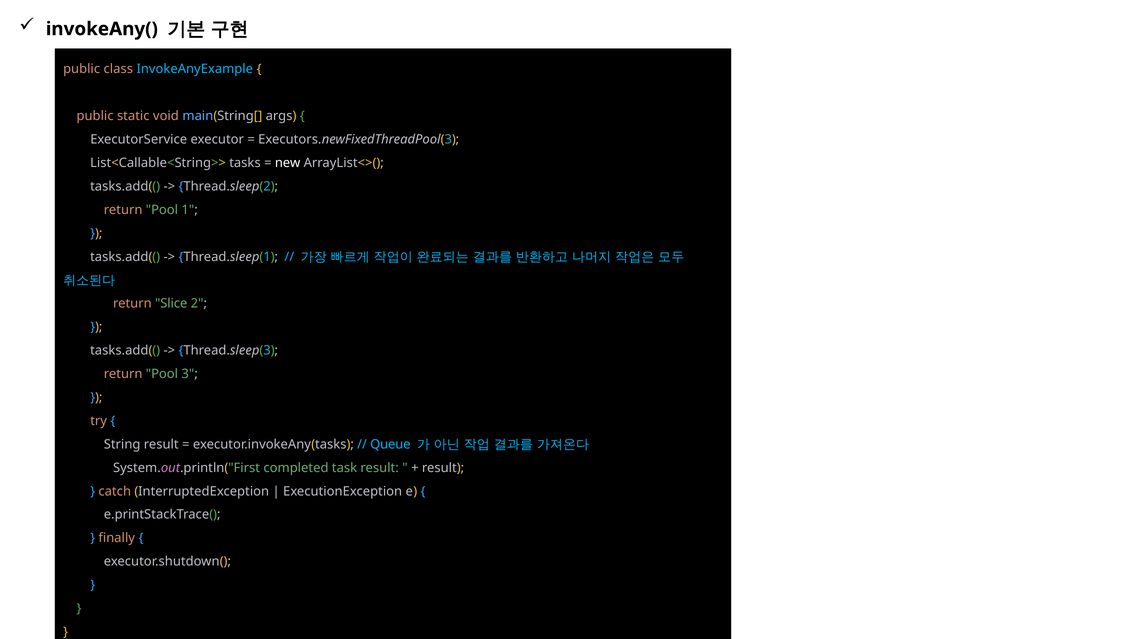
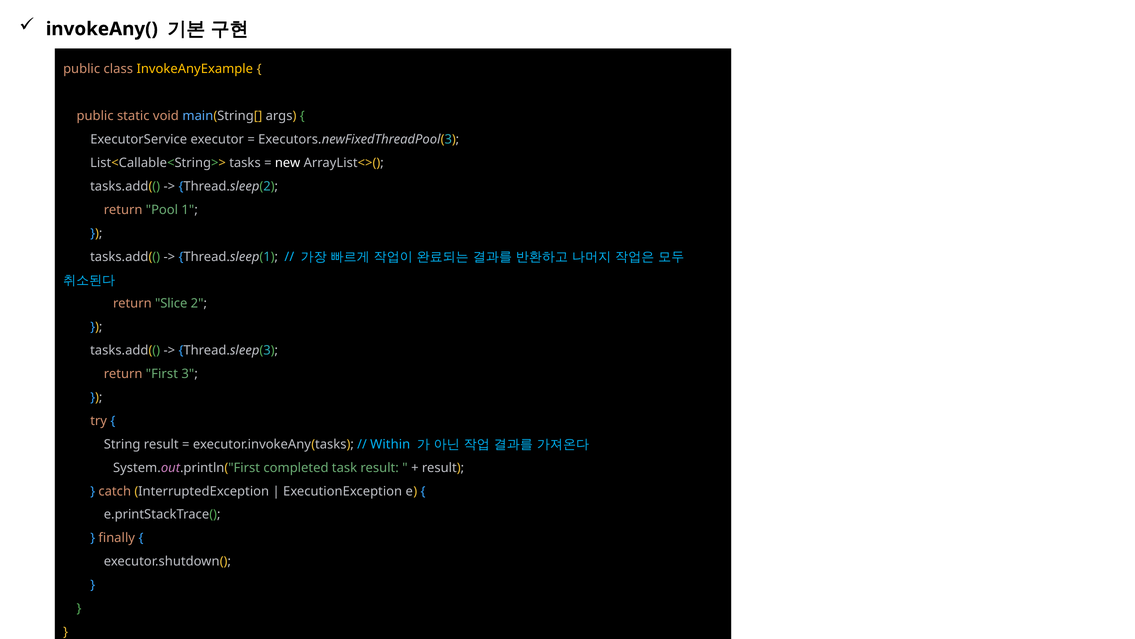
InvokeAnyExample colour: light blue -> yellow
Pool at (162, 374): Pool -> First
Queue: Queue -> Within
